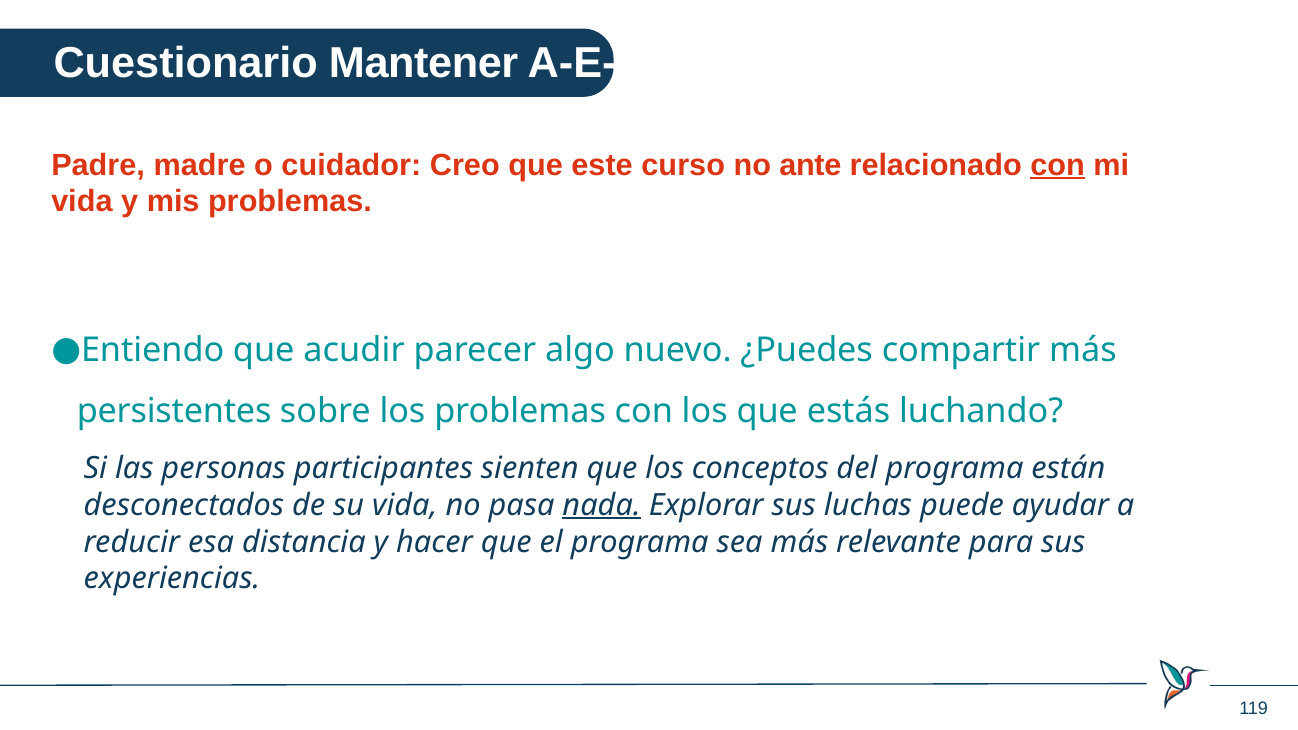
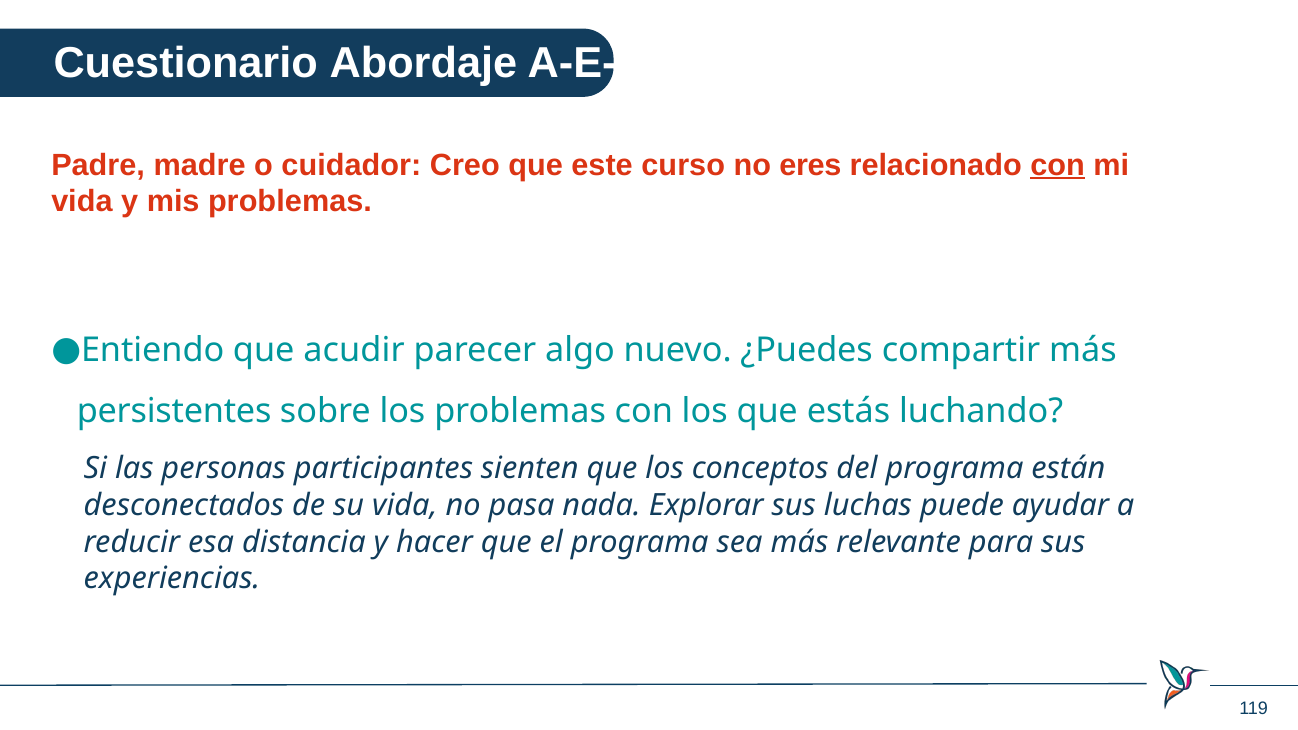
Mantener: Mantener -> Abordaje
ante: ante -> eres
nada underline: present -> none
